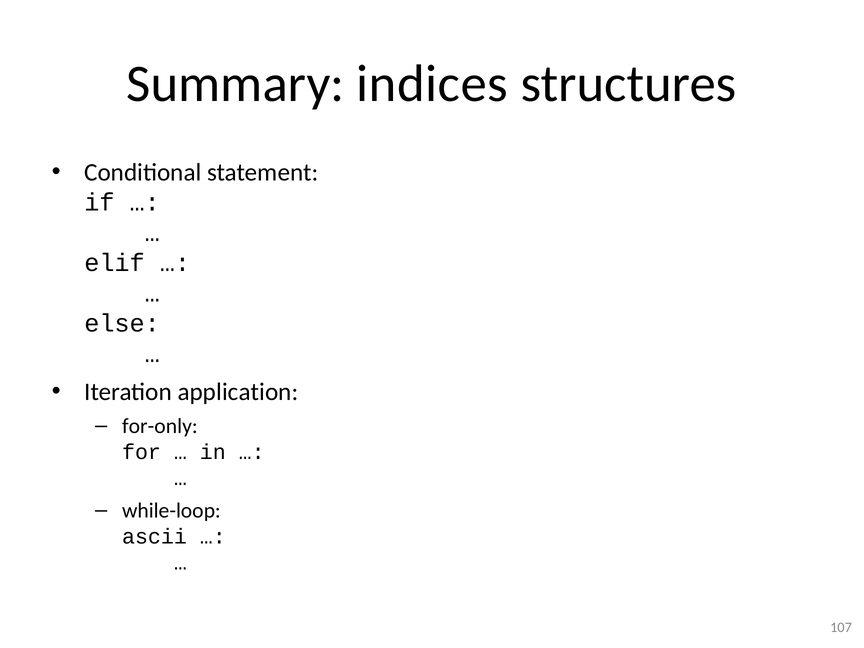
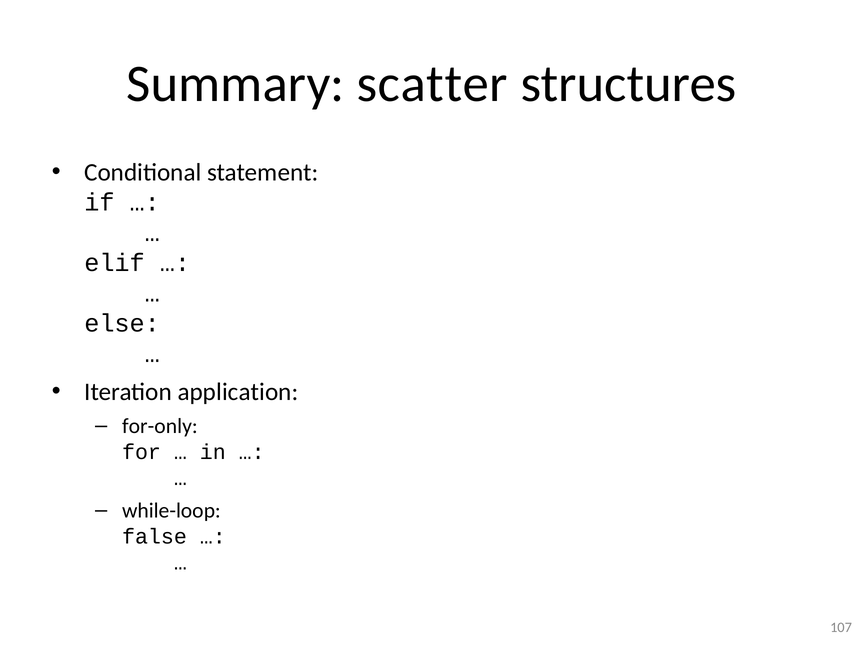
indices: indices -> scatter
ascii: ascii -> false
